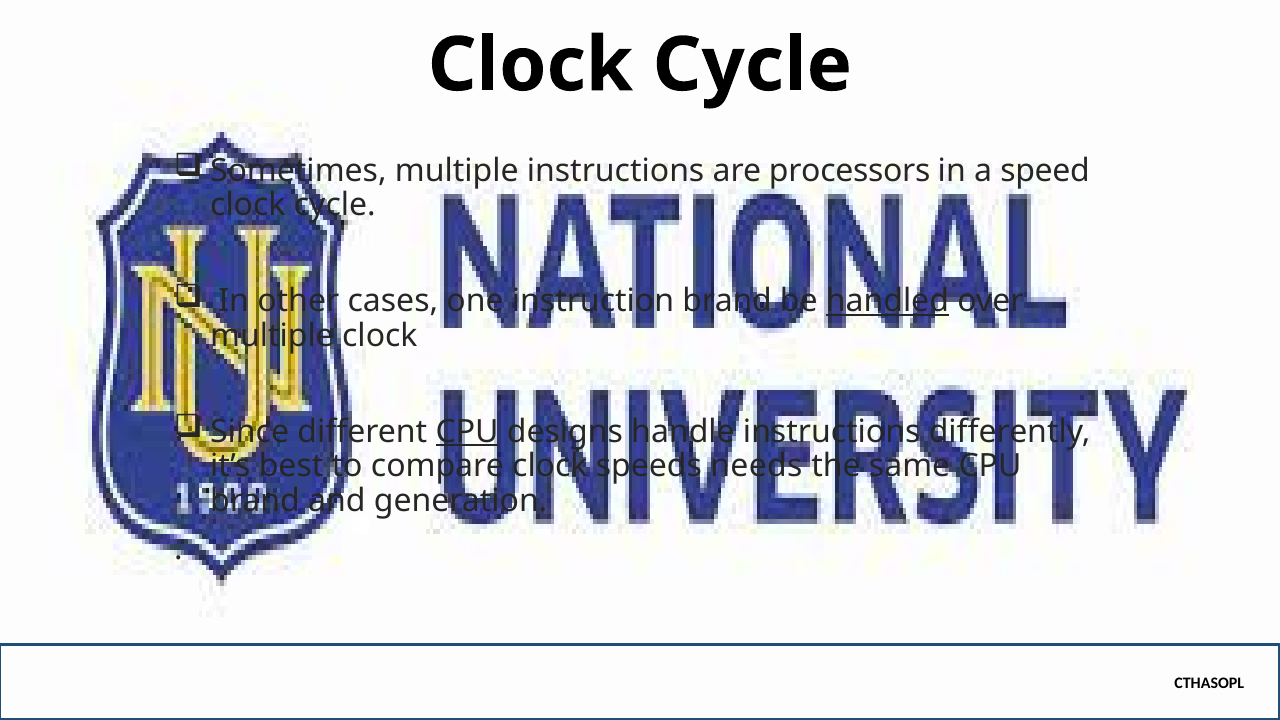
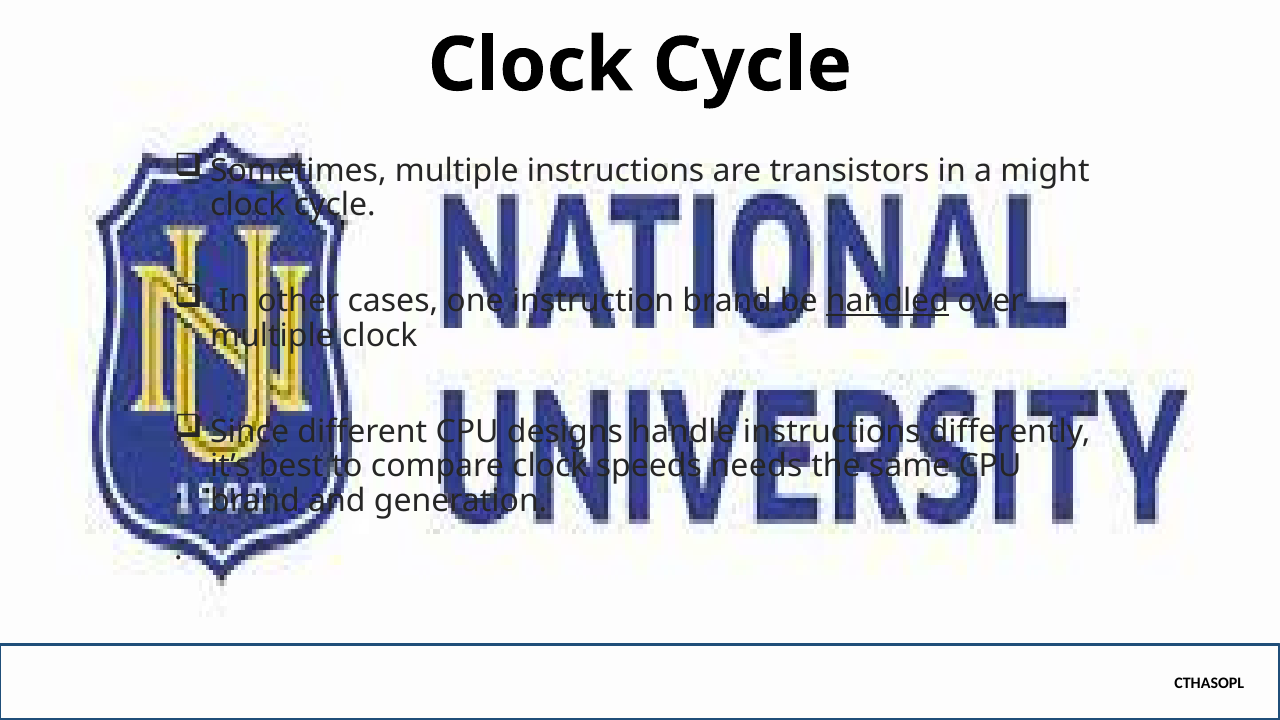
processors: processors -> transistors
speed: speed -> might
CPU at (467, 431) underline: present -> none
